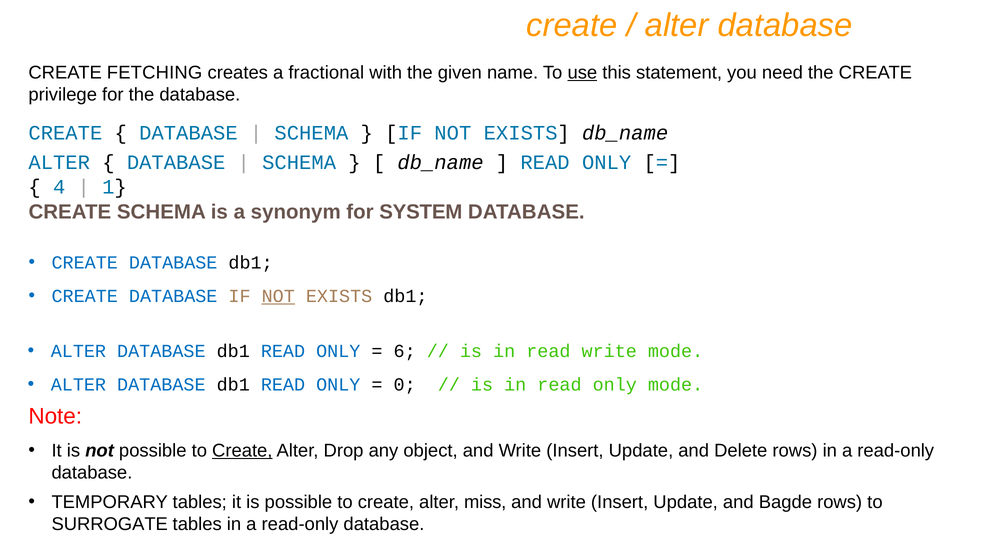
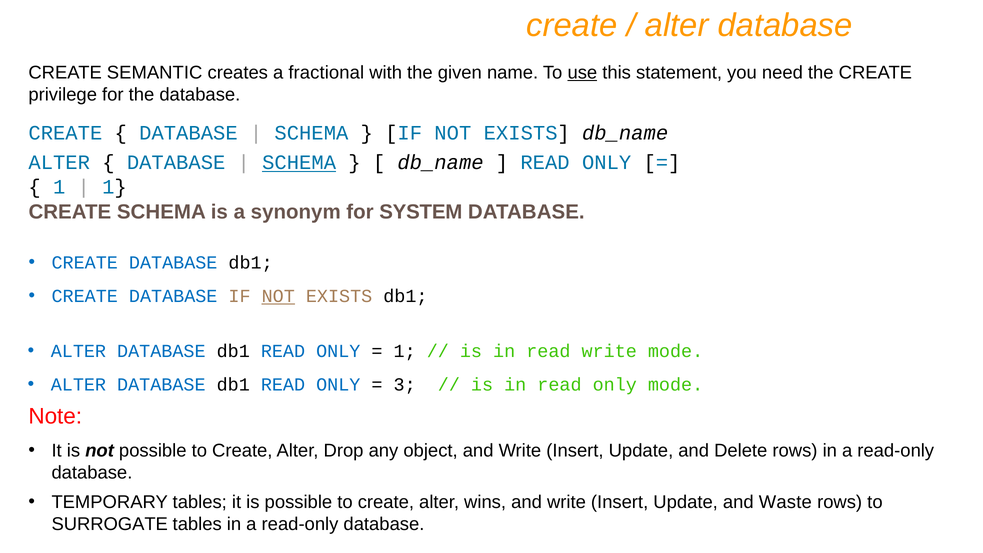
FETCHING: FETCHING -> SEMANTIC
SCHEMA at (299, 163) underline: none -> present
4 at (59, 187): 4 -> 1
6 at (405, 351): 6 -> 1
0: 0 -> 3
Create at (242, 450) underline: present -> none
miss: miss -> wins
Bagde: Bagde -> Waste
